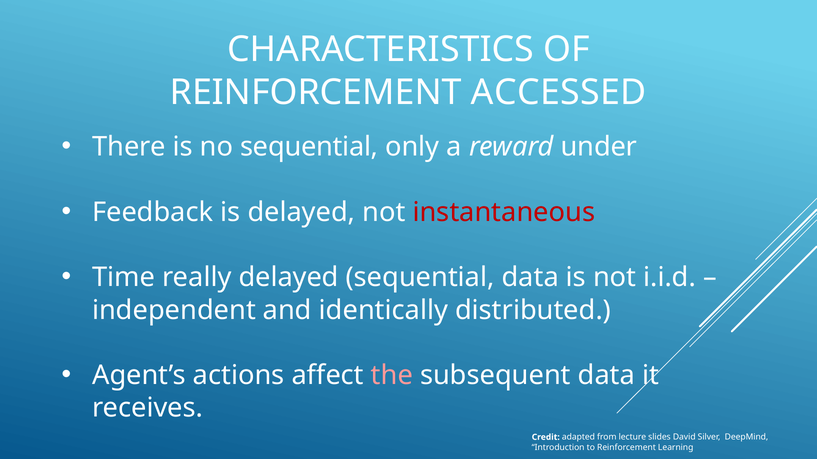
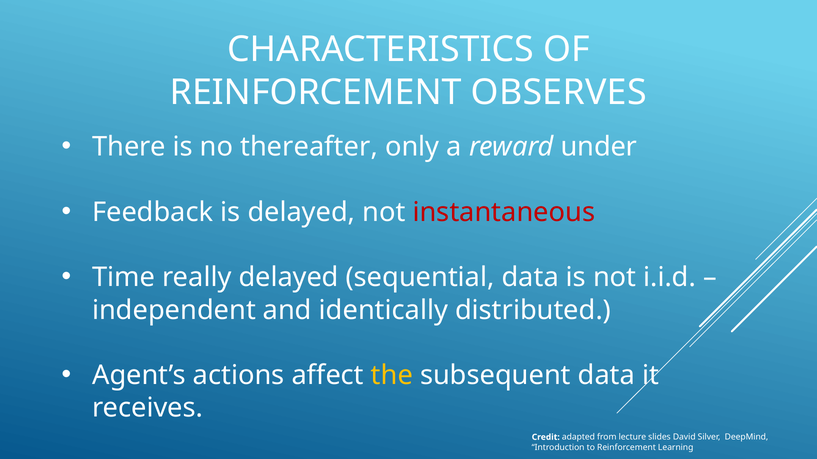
ACCESSED: ACCESSED -> OBSERVES
no sequential: sequential -> thereafter
the colour: pink -> yellow
